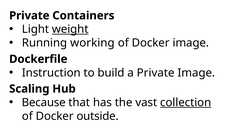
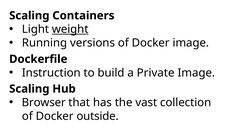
Private at (29, 16): Private -> Scaling
working: working -> versions
Because: Because -> Browser
collection underline: present -> none
